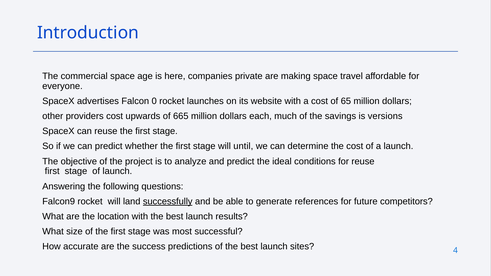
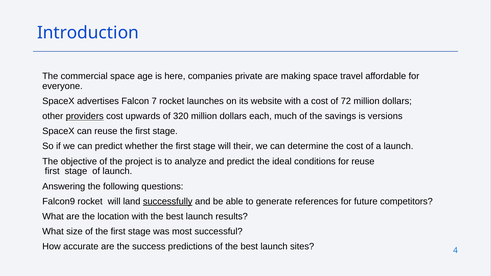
0: 0 -> 7
65: 65 -> 72
providers underline: none -> present
665: 665 -> 320
until: until -> their
